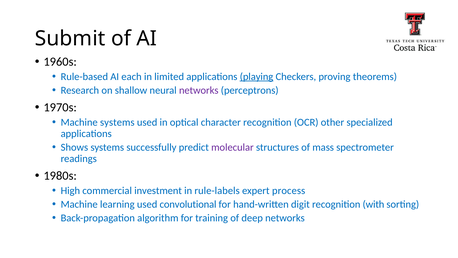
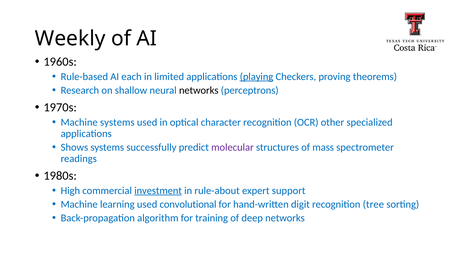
Submit: Submit -> Weekly
networks at (199, 90) colour: purple -> black
investment underline: none -> present
rule-labels: rule-labels -> rule-about
process: process -> support
with: with -> tree
